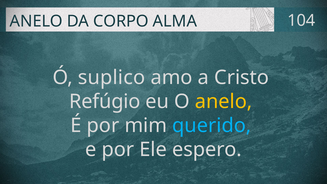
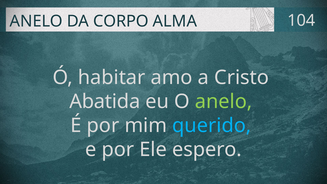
suplico: suplico -> habitar
Refúgio: Refúgio -> Abatida
anelo at (224, 102) colour: yellow -> light green
